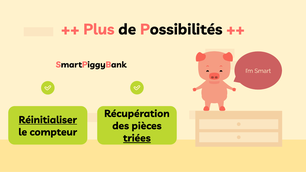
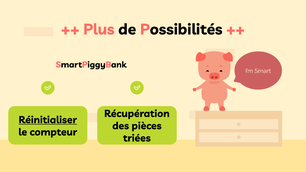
triées underline: present -> none
